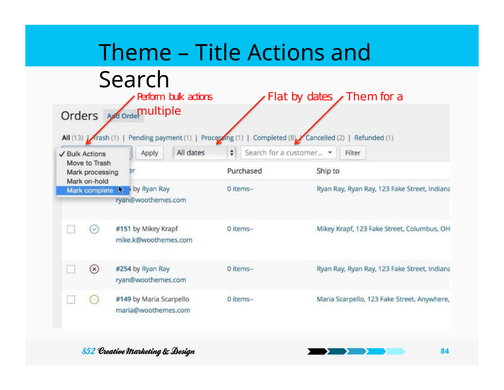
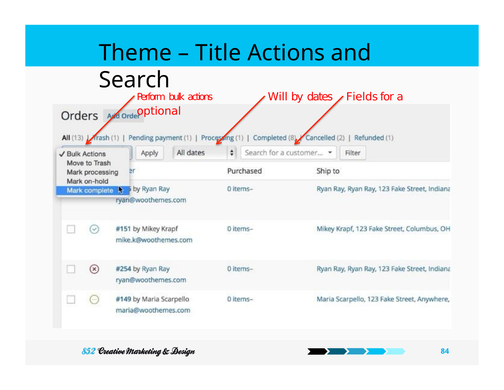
Flat: Flat -> Will
Them: Them -> Fields
multiple: multiple -> optional
